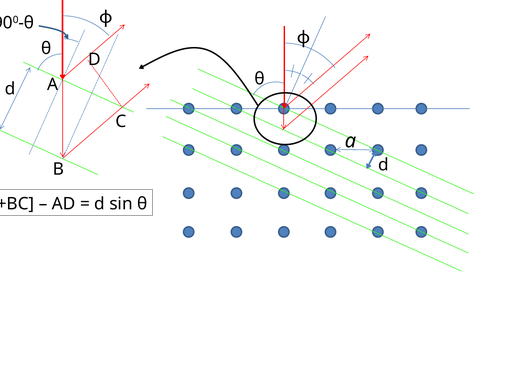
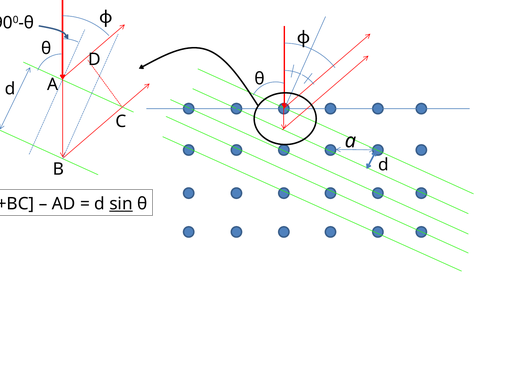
sin underline: none -> present
